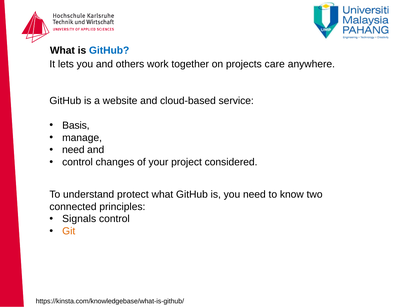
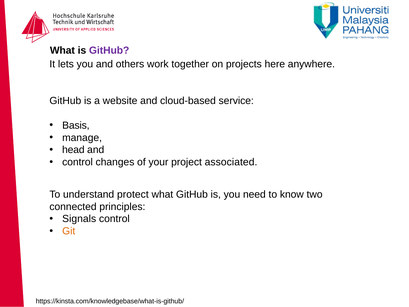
GitHub at (109, 50) colour: blue -> purple
care: care -> here
need at (73, 150): need -> head
considered: considered -> associated
